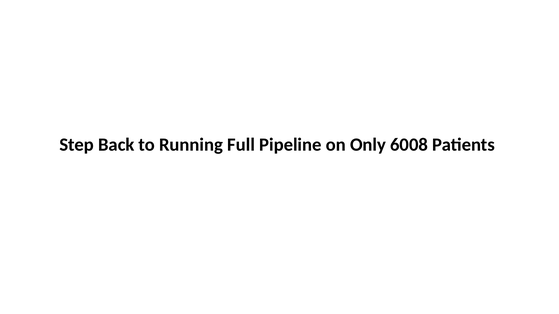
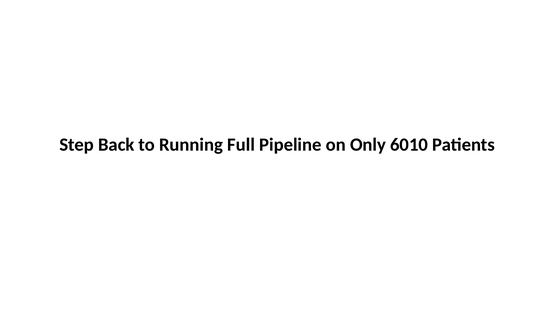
6008: 6008 -> 6010
